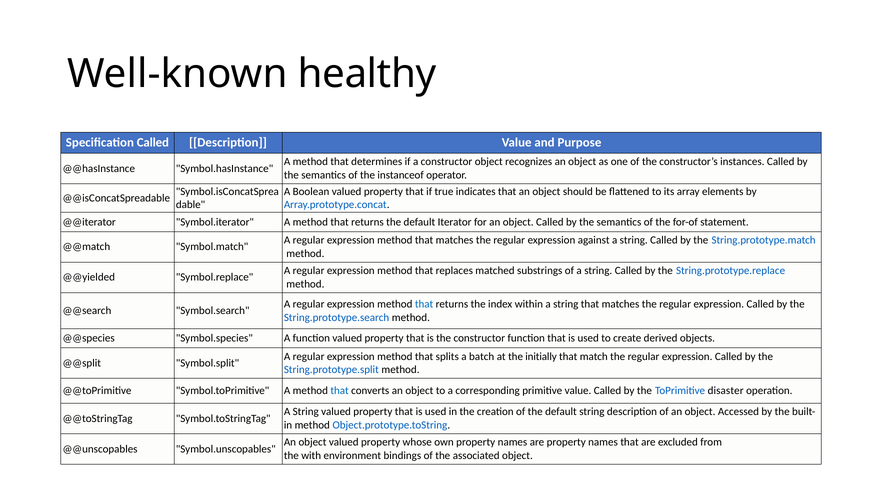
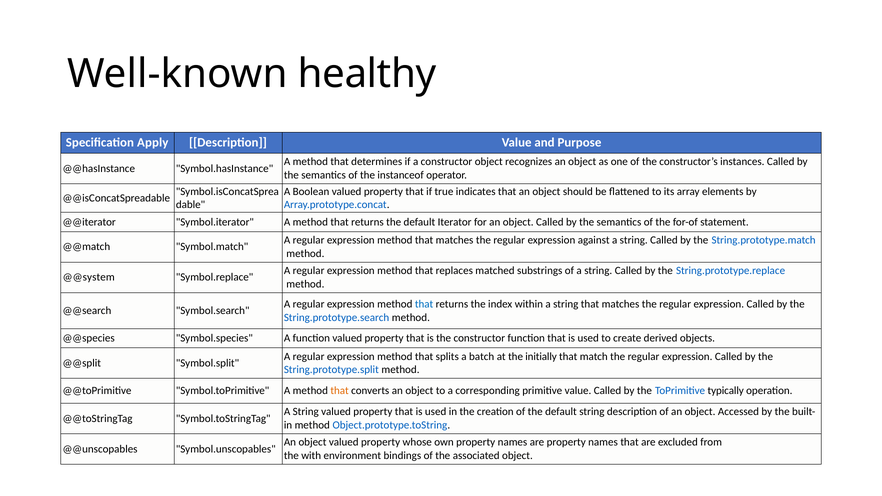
Specification Called: Called -> Apply
@@yielded: @@yielded -> @@system
that at (340, 391) colour: blue -> orange
disaster: disaster -> typically
